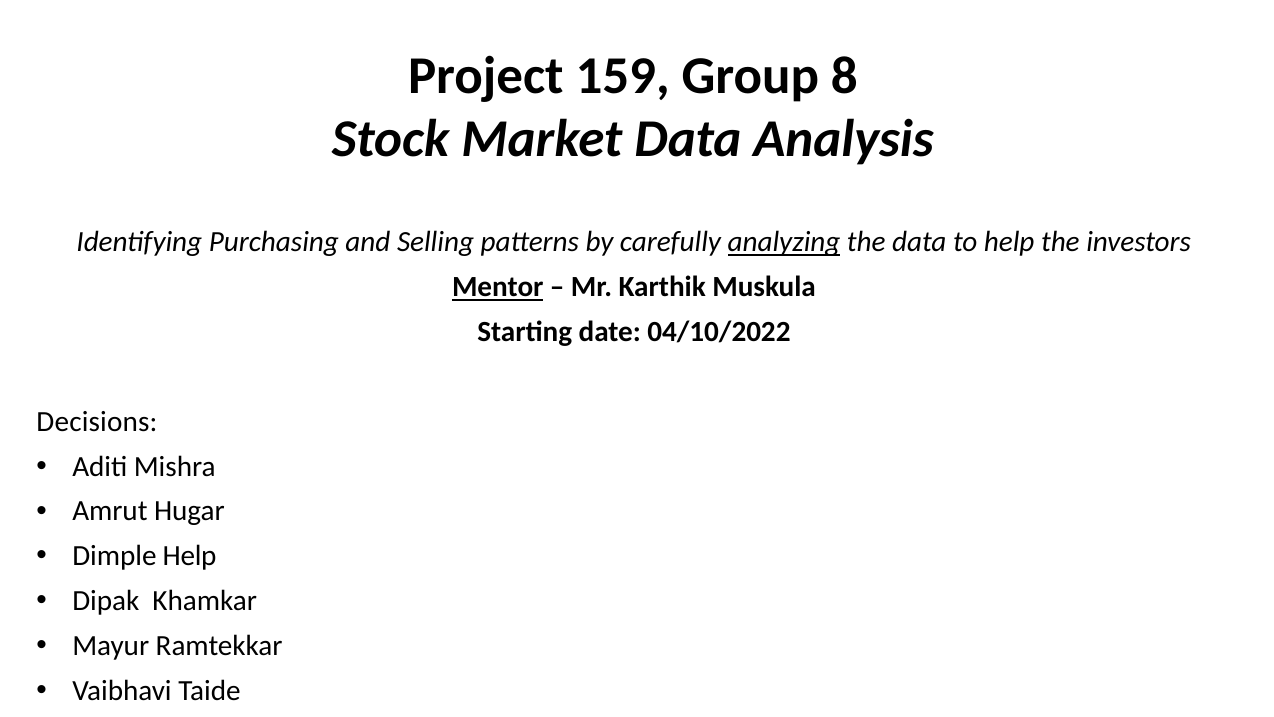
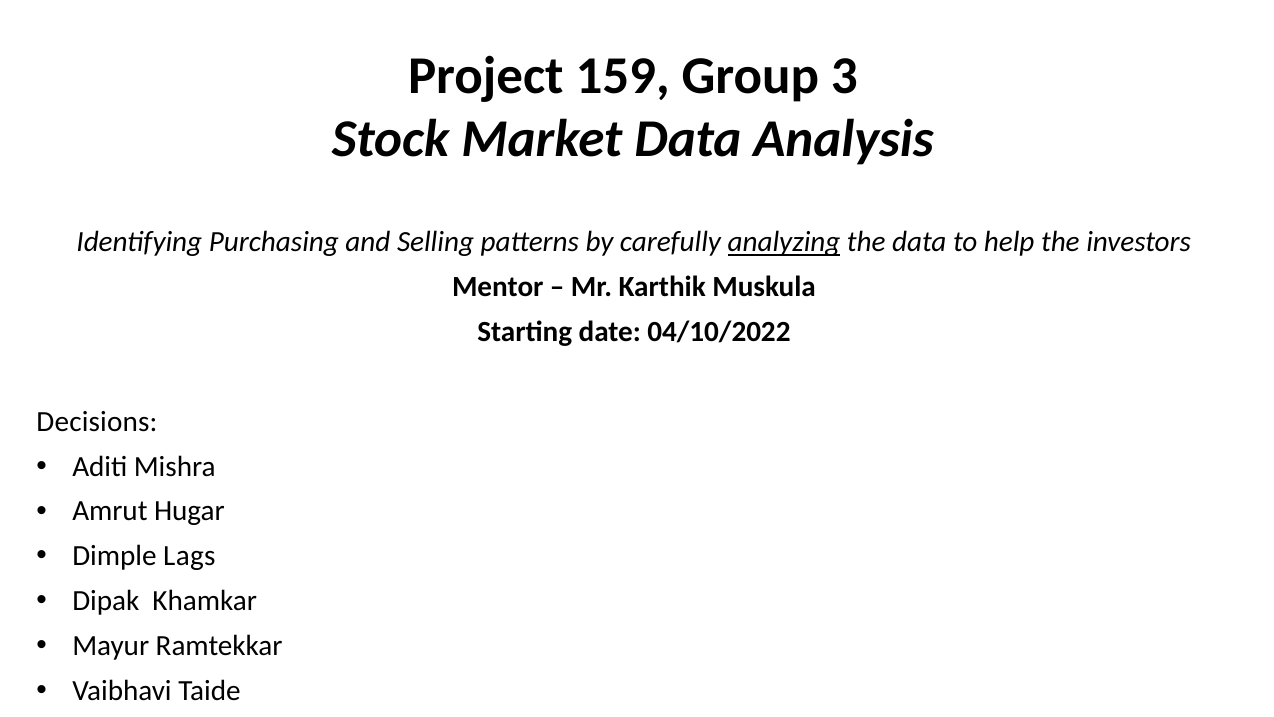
8: 8 -> 3
Mentor underline: present -> none
Dimple Help: Help -> Lags
